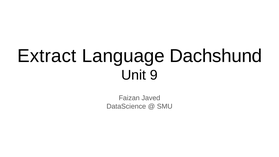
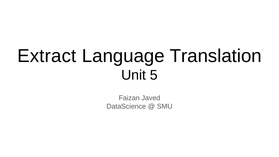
Dachshund: Dachshund -> Translation
9: 9 -> 5
